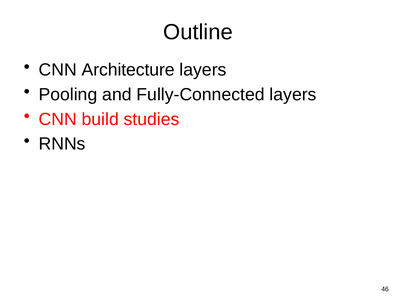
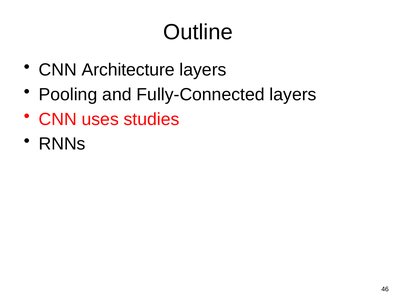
build: build -> uses
